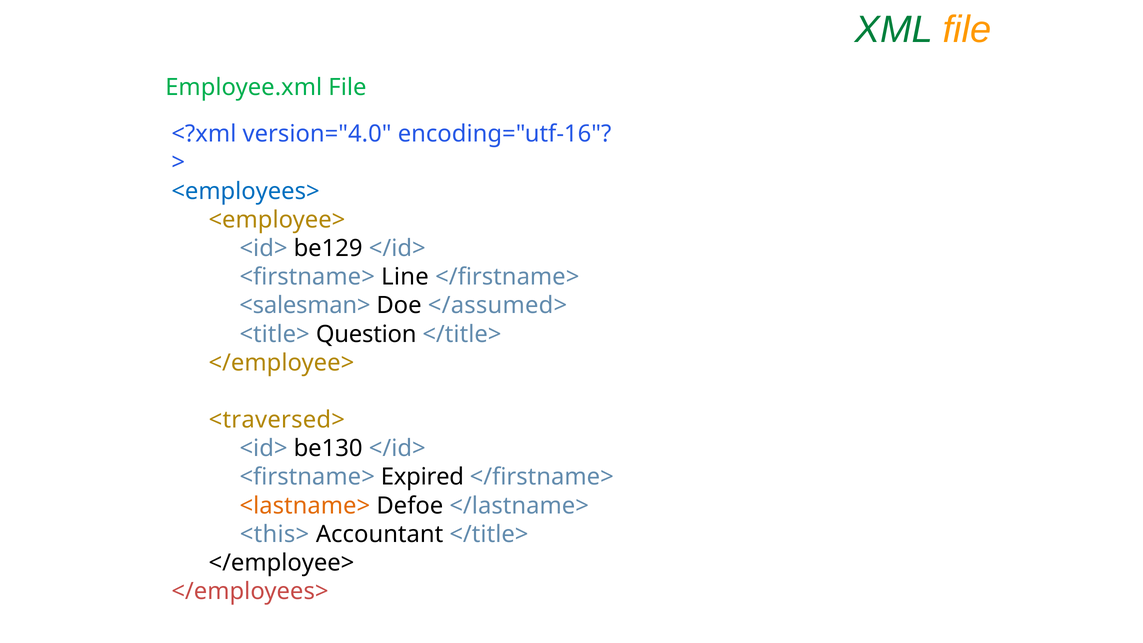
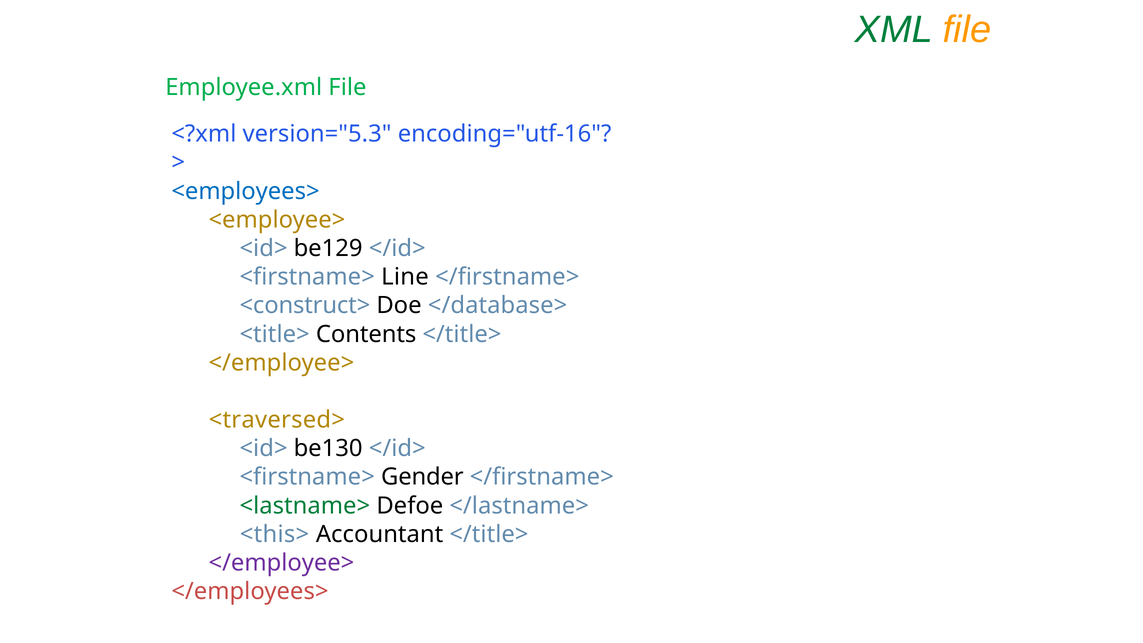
version="4.0: version="4.0 -> version="5.3
<salesman>: <salesman> -> <construct>
</assumed>: </assumed> -> </database>
Question: Question -> Contents
Expired: Expired -> Gender
<lastname> colour: orange -> green
</employee> at (281, 563) colour: black -> purple
